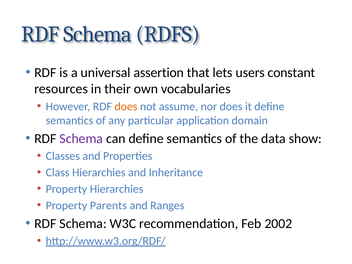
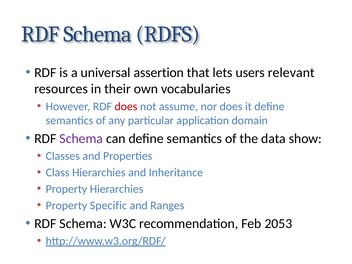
constant: constant -> relevant
does at (126, 106) colour: orange -> red
Parents: Parents -> Specific
2002: 2002 -> 2053
